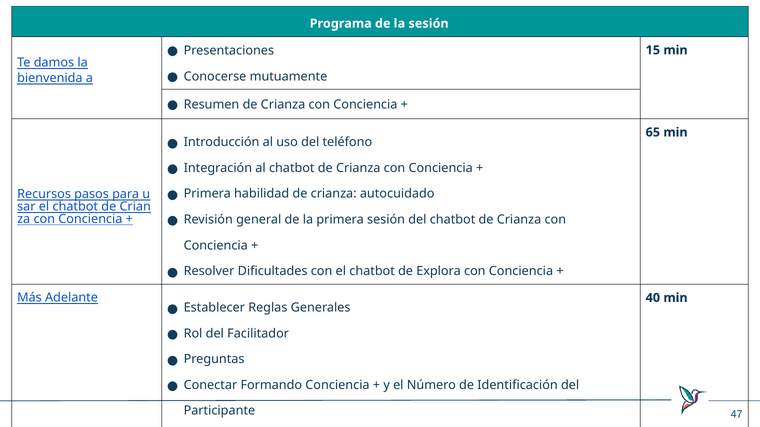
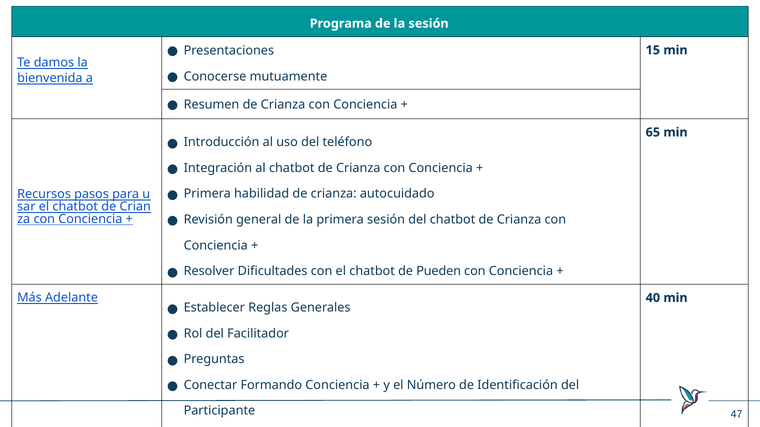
Explora: Explora -> Pueden
